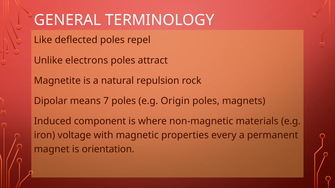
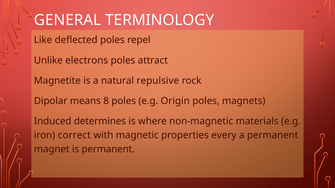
repulsion: repulsion -> repulsive
7: 7 -> 8
component: component -> determines
voltage: voltage -> correct
is orientation: orientation -> permanent
